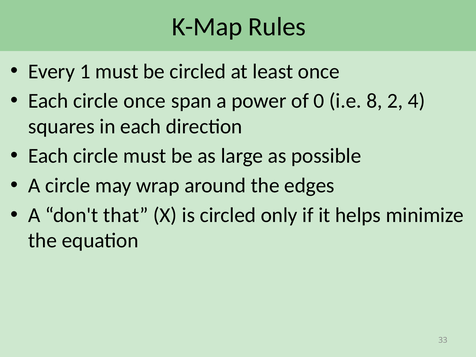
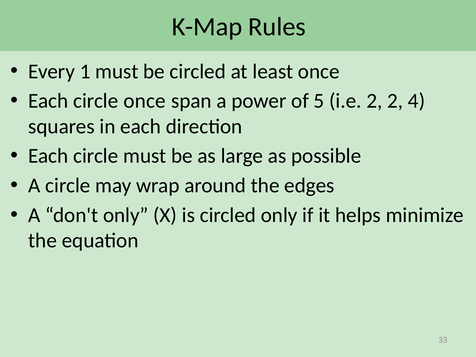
0: 0 -> 5
i.e 8: 8 -> 2
don't that: that -> only
